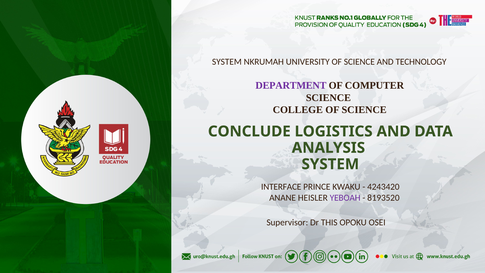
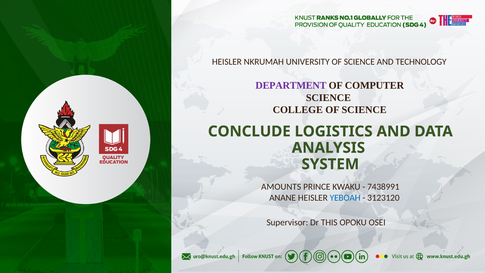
SYSTEM at (227, 62): SYSTEM -> HEISLER
INTERFACE: INTERFACE -> AMOUNTS
4243420: 4243420 -> 7438991
YEBOAH colour: purple -> blue
8193520: 8193520 -> 3123120
